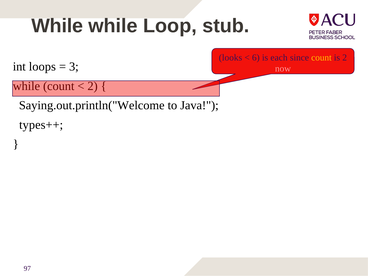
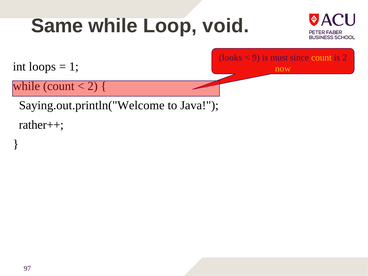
While at (57, 26): While -> Same
stub: stub -> void
6: 6 -> 9
each: each -> must
3: 3 -> 1
now colour: pink -> yellow
types++: types++ -> rather++
